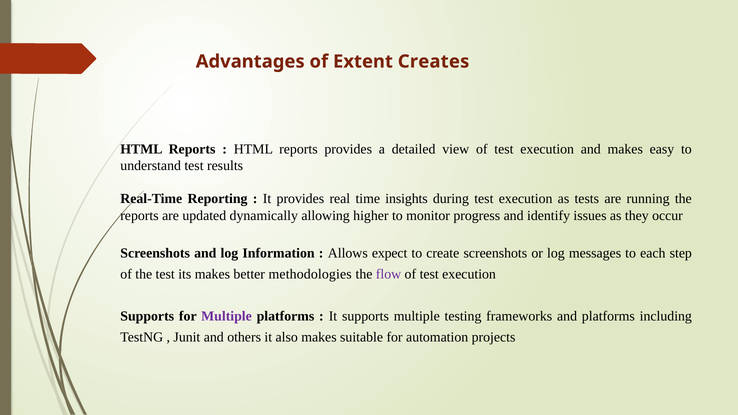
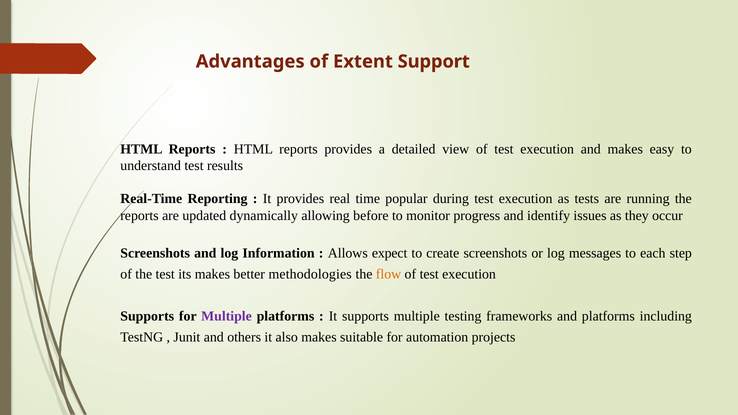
Creates: Creates -> Support
insights: insights -> popular
higher: higher -> before
flow colour: purple -> orange
